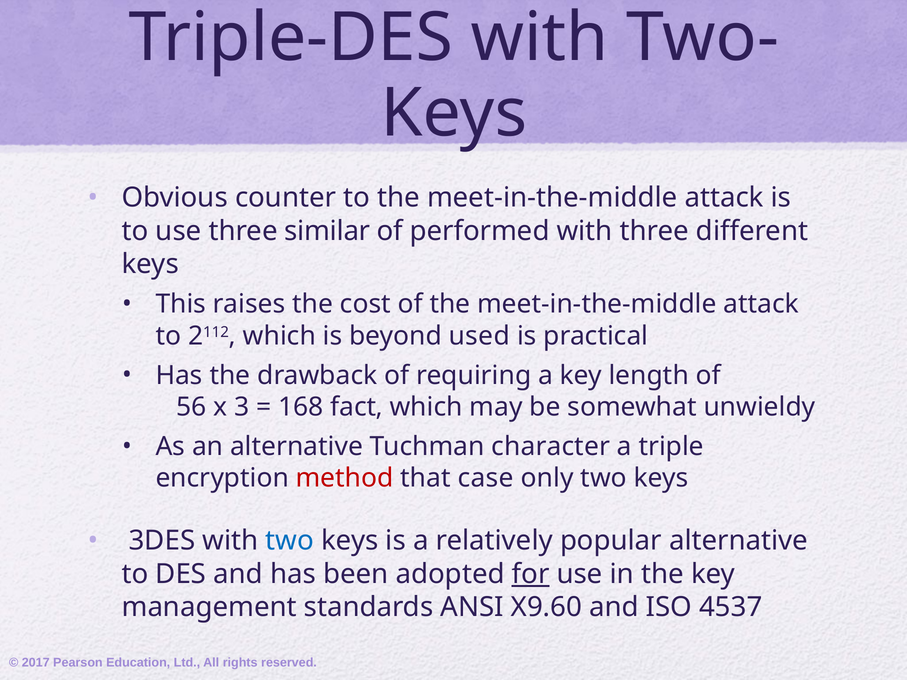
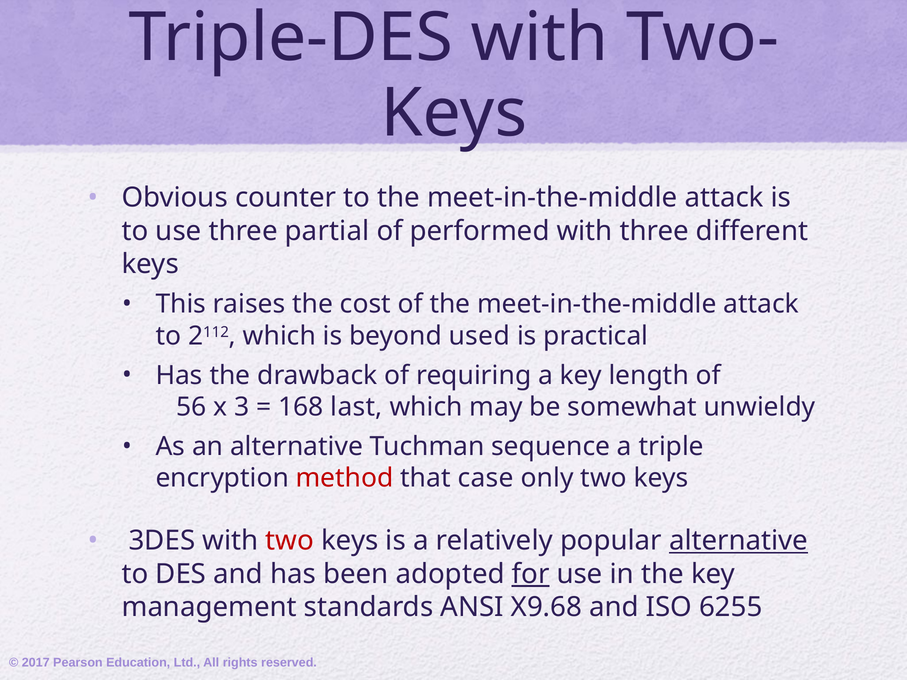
similar: similar -> partial
fact: fact -> last
character: character -> sequence
two at (290, 541) colour: blue -> red
alternative at (739, 541) underline: none -> present
X9.60: X9.60 -> X9.68
4537: 4537 -> 6255
